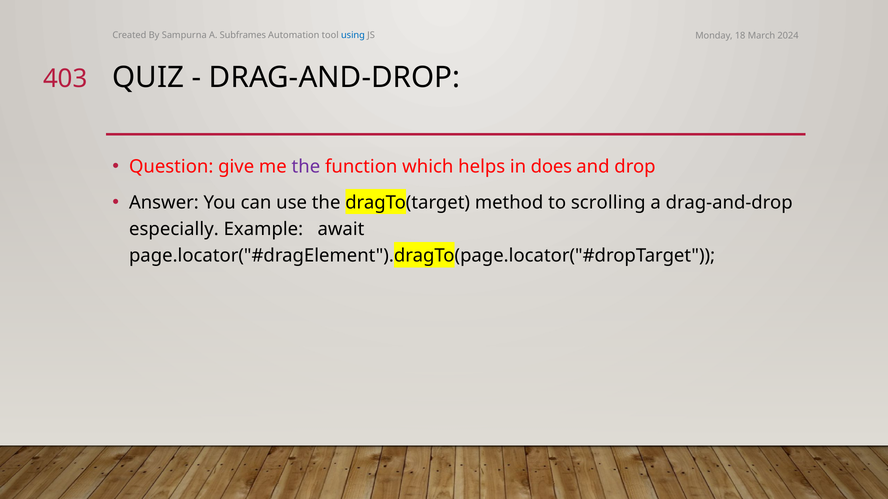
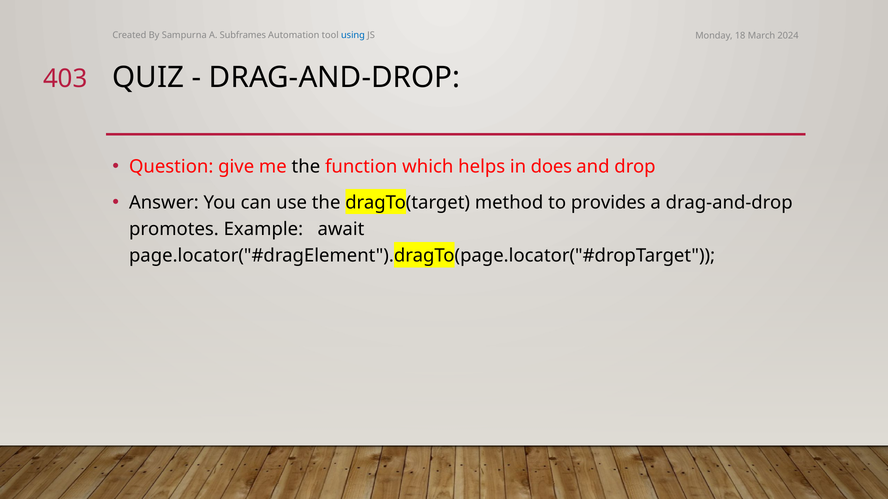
the at (306, 167) colour: purple -> black
scrolling: scrolling -> provides
especially: especially -> promotes
